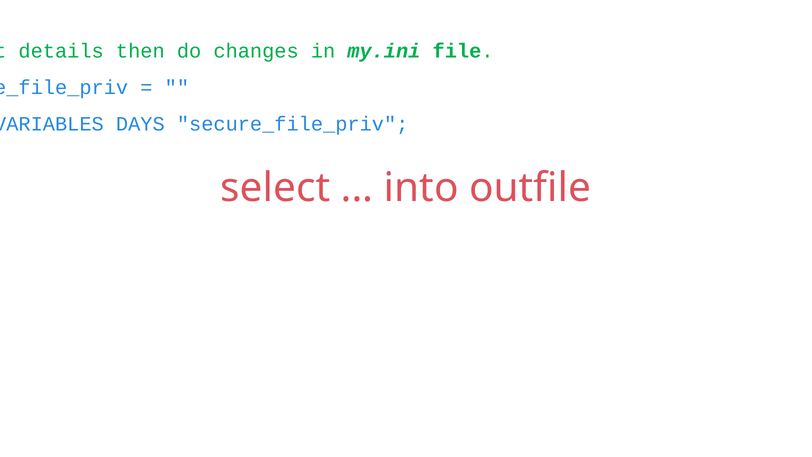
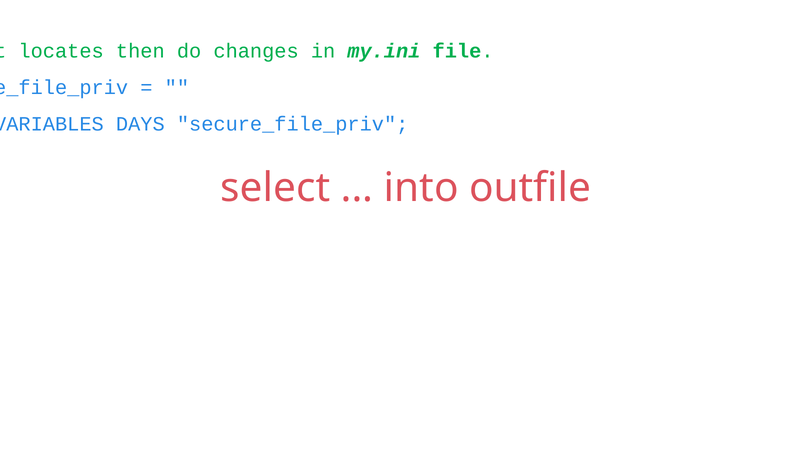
details: details -> locates
